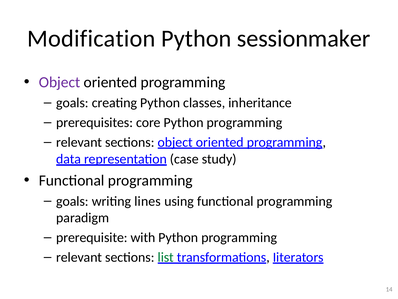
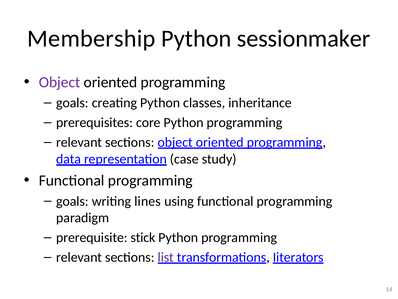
Modification: Modification -> Membership
with: with -> stick
list colour: green -> purple
